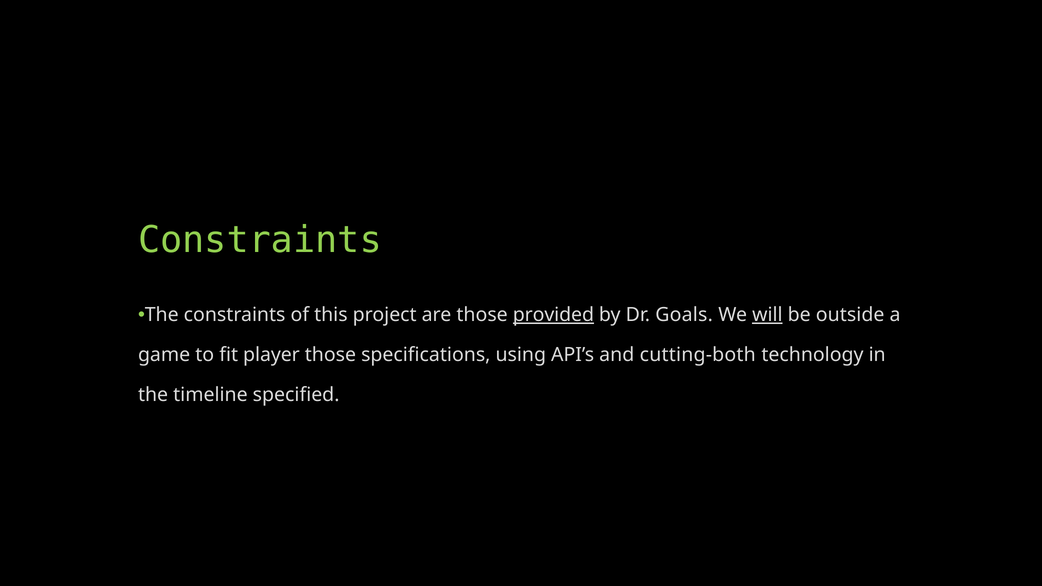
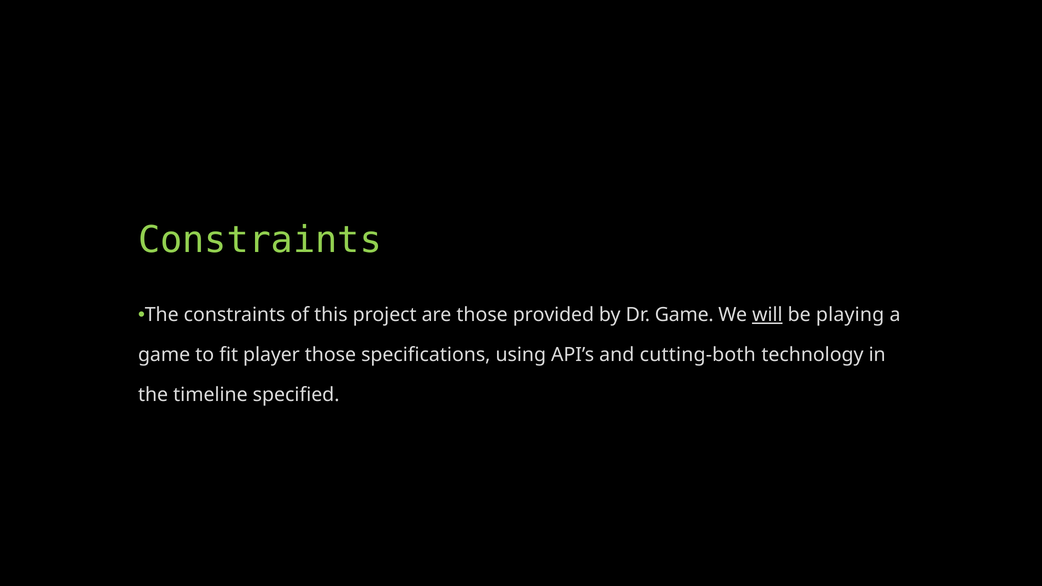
provided underline: present -> none
Dr Goals: Goals -> Game
outside: outside -> playing
